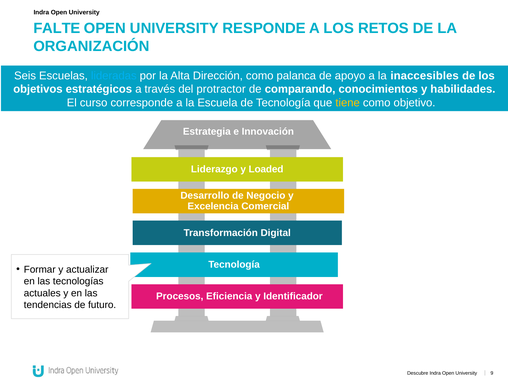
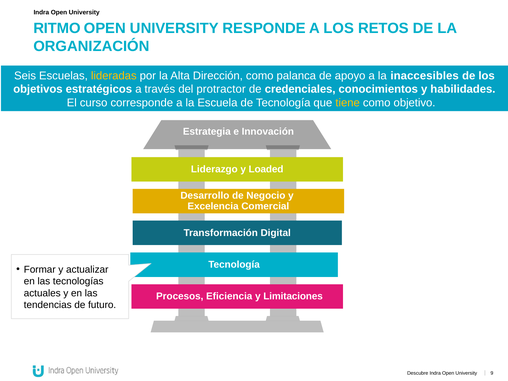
FALTE: FALTE -> RITMO
lideradas colour: light blue -> yellow
comparando: comparando -> credenciales
Identificador: Identificador -> Limitaciones
